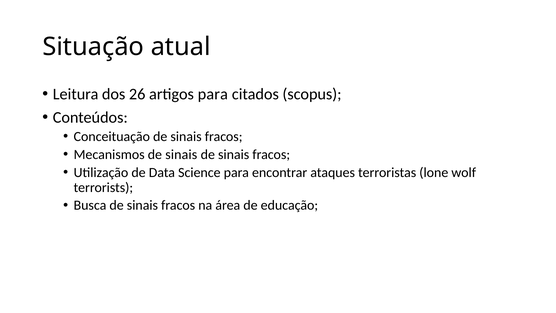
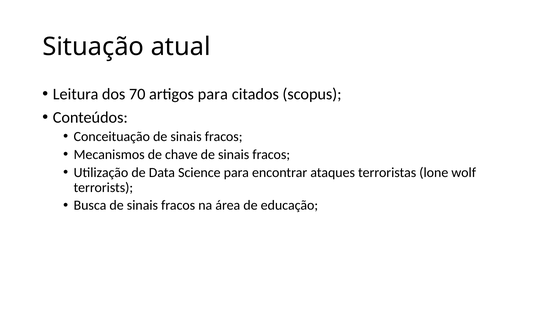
26: 26 -> 70
Mecanismos de sinais: sinais -> chave
